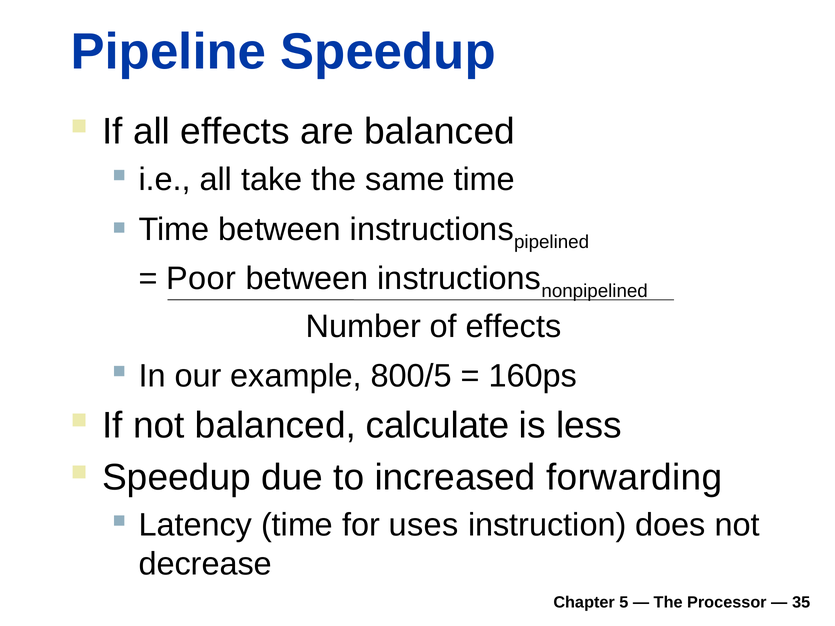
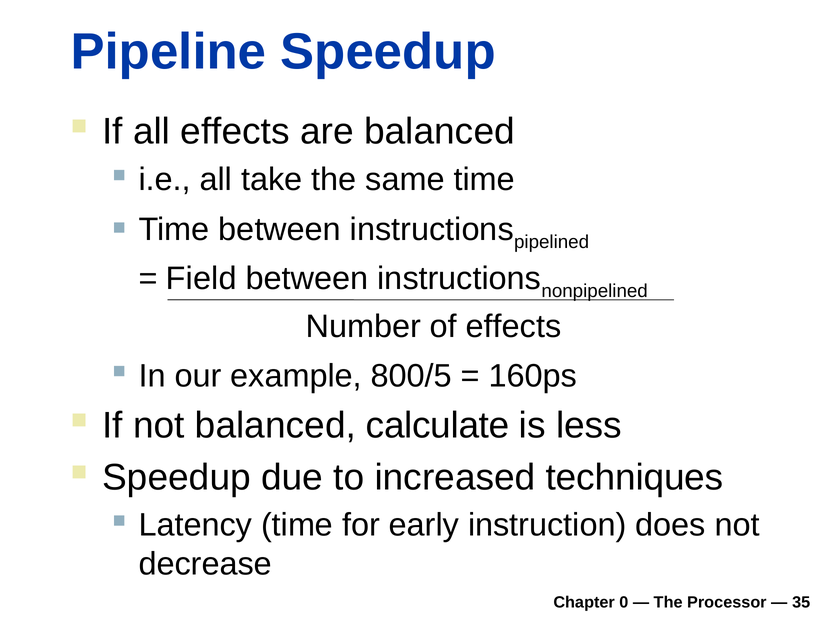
Poor: Poor -> Field
forwarding: forwarding -> techniques
uses: uses -> early
5: 5 -> 0
